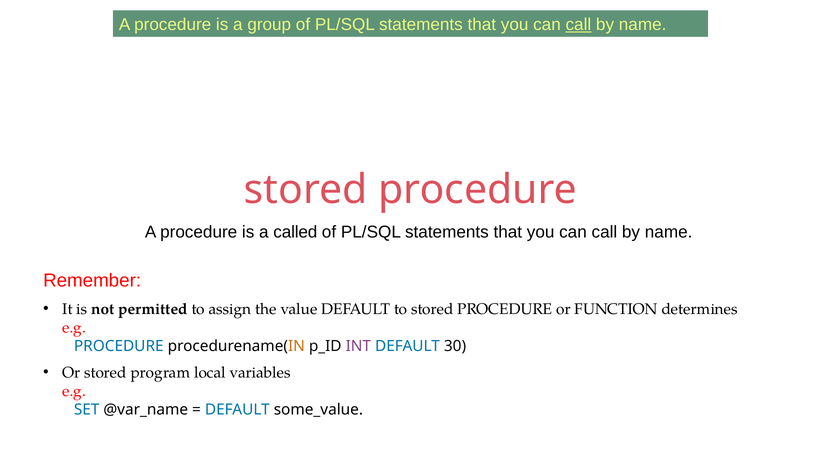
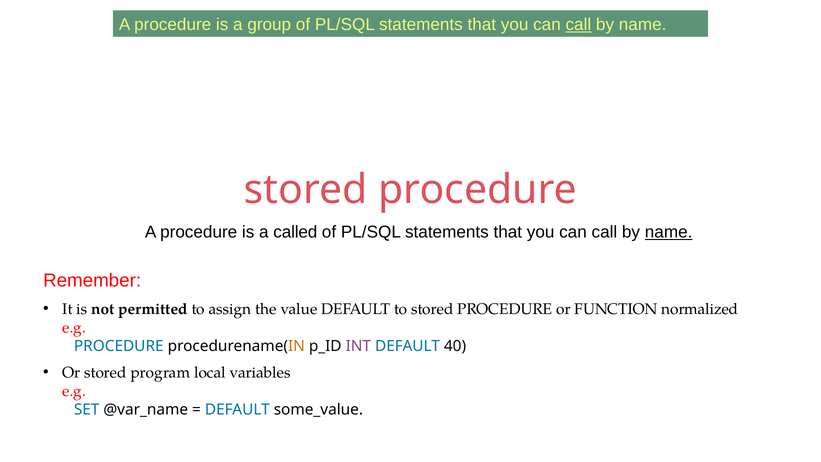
name at (669, 232) underline: none -> present
determines: determines -> normalized
30: 30 -> 40
